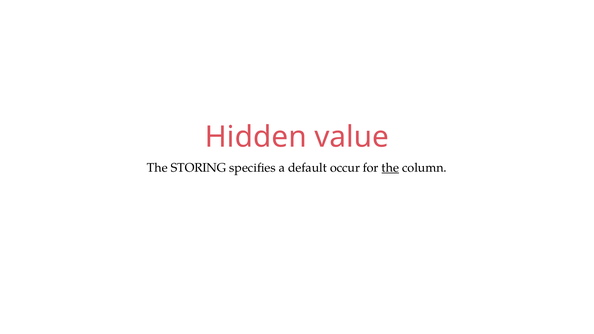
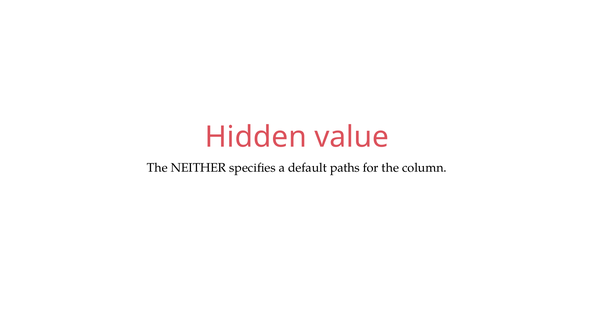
STORING: STORING -> NEITHER
occur: occur -> paths
the at (390, 168) underline: present -> none
